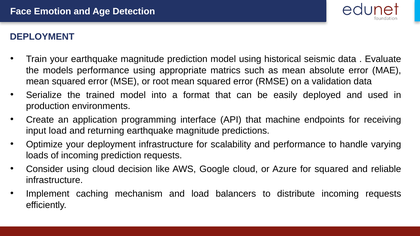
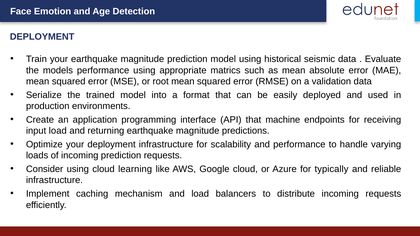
decision: decision -> learning
for squared: squared -> typically
